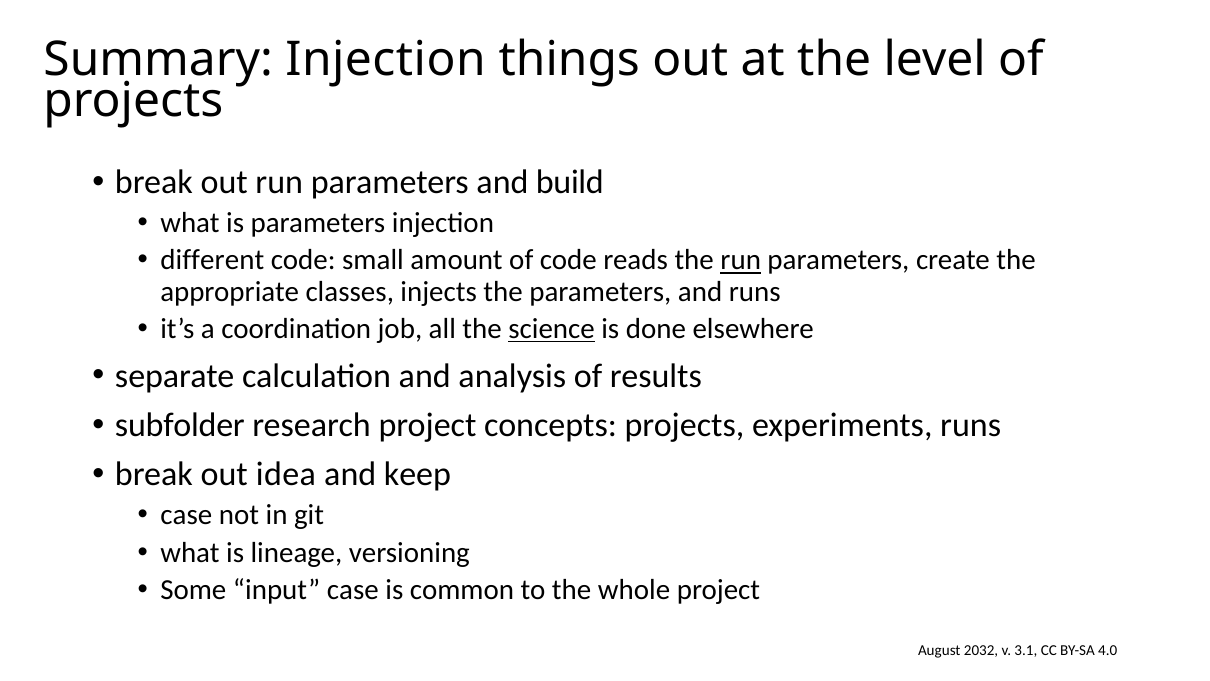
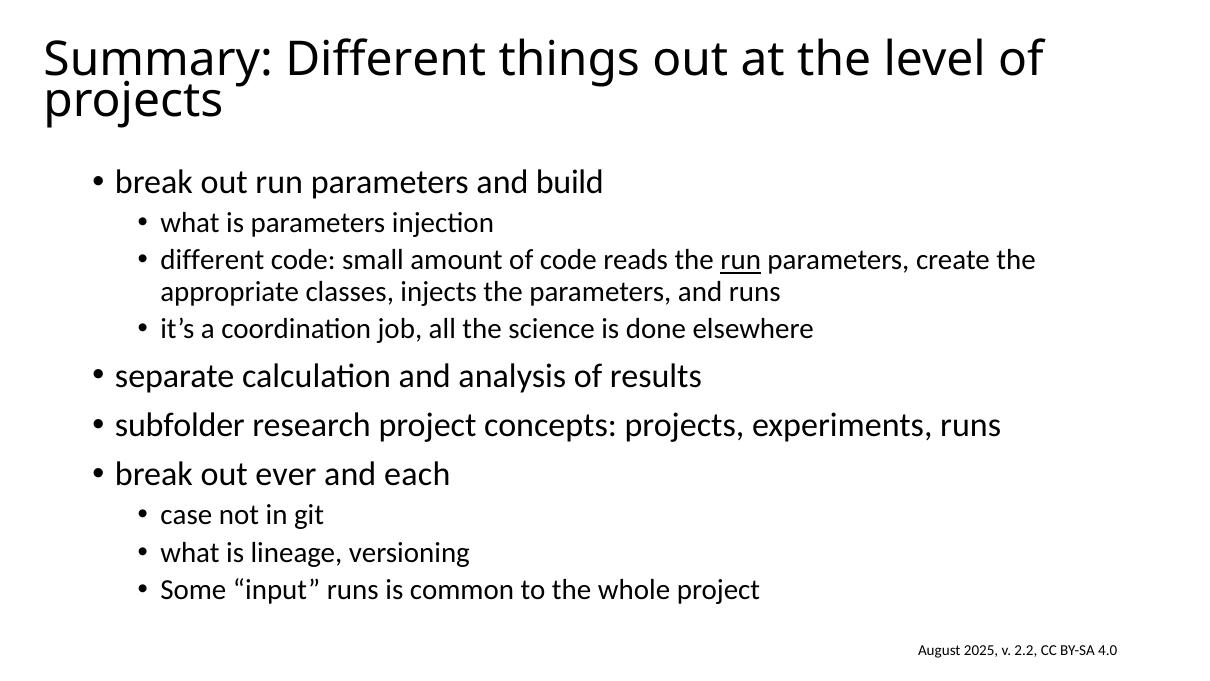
Summary Injection: Injection -> Different
science underline: present -> none
idea: idea -> ever
keep: keep -> each
input case: case -> runs
2032: 2032 -> 2025
3.1: 3.1 -> 2.2
